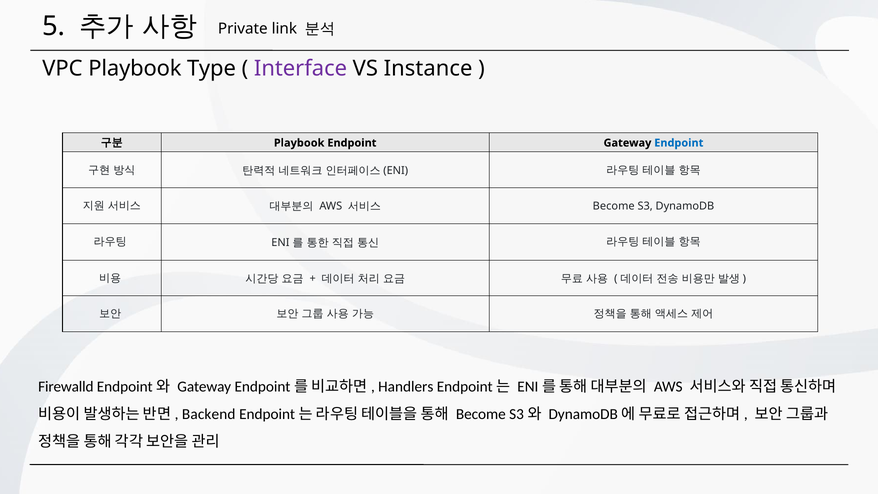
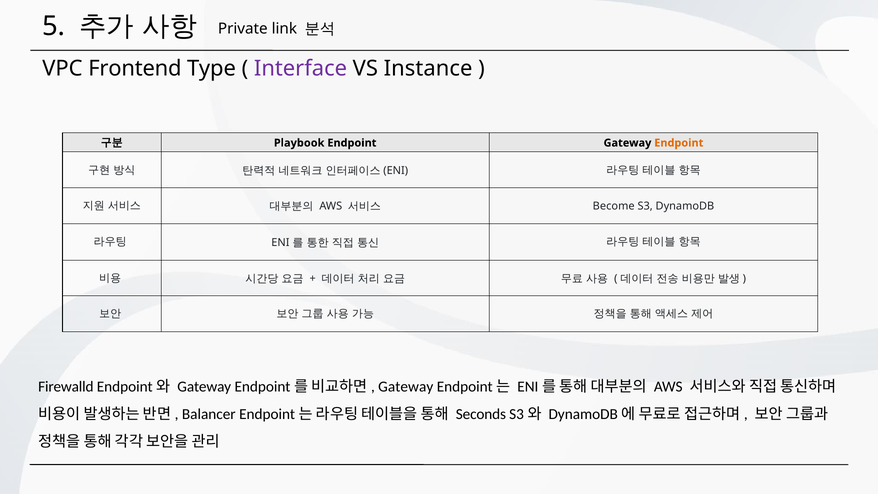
VPC Playbook: Playbook -> Frontend
Endpoint at (679, 143) colour: blue -> orange
Handlers at (406, 387): Handlers -> Gateway
Backend: Backend -> Balancer
Become at (481, 414): Become -> Seconds
